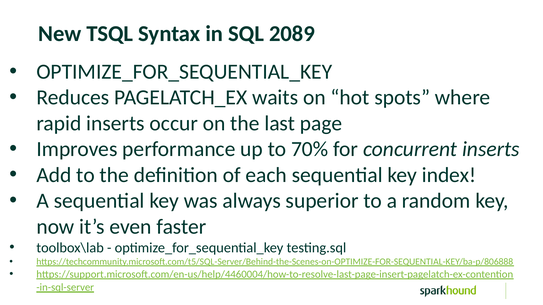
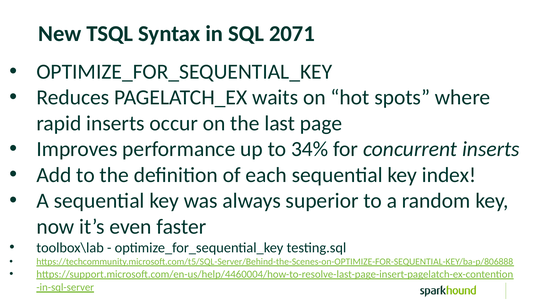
2089: 2089 -> 2071
70%: 70% -> 34%
